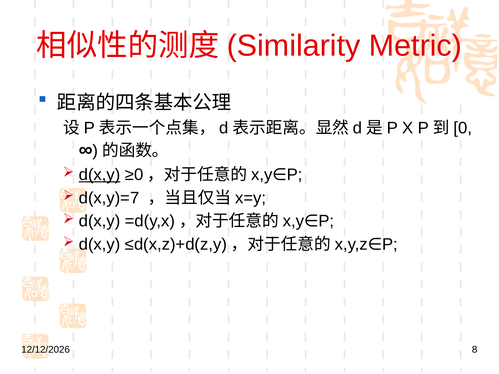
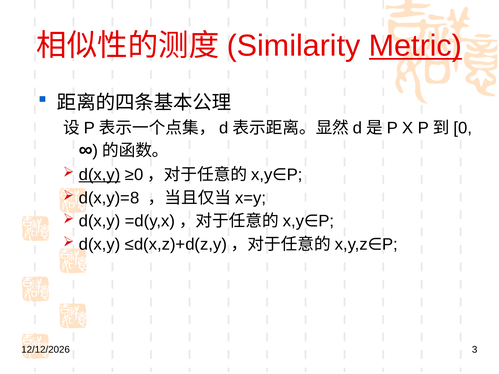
Metric underline: none -> present
d(x,y)=7: d(x,y)=7 -> d(x,y)=8
8: 8 -> 3
